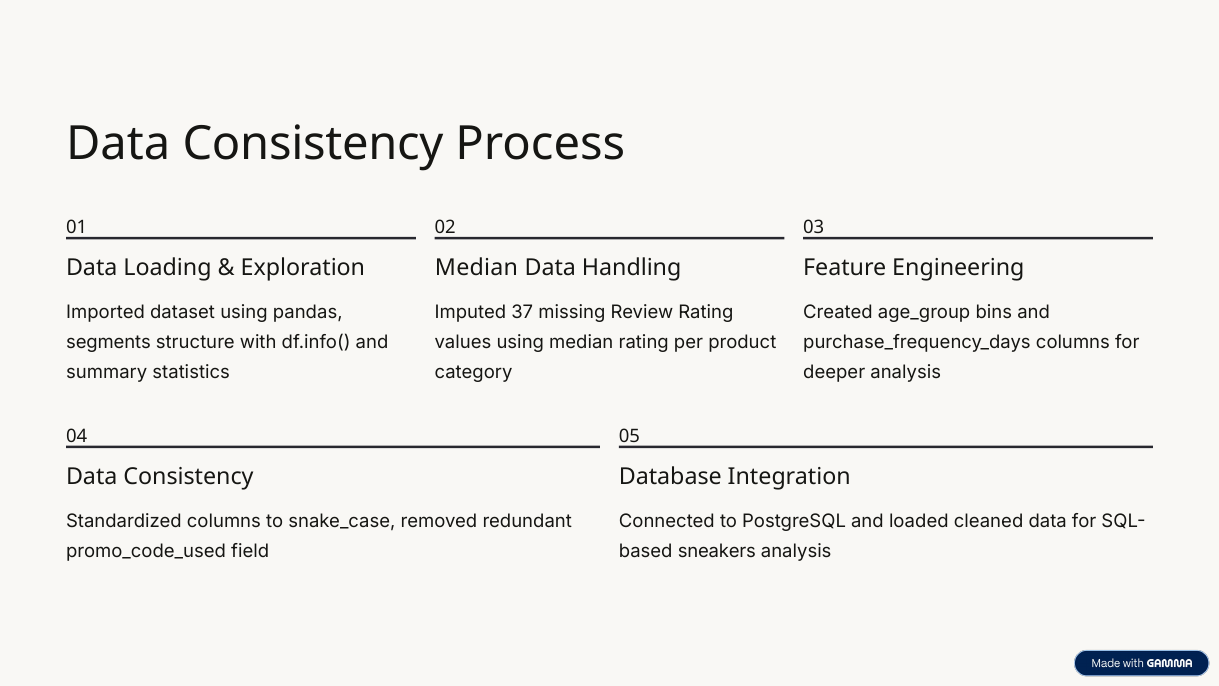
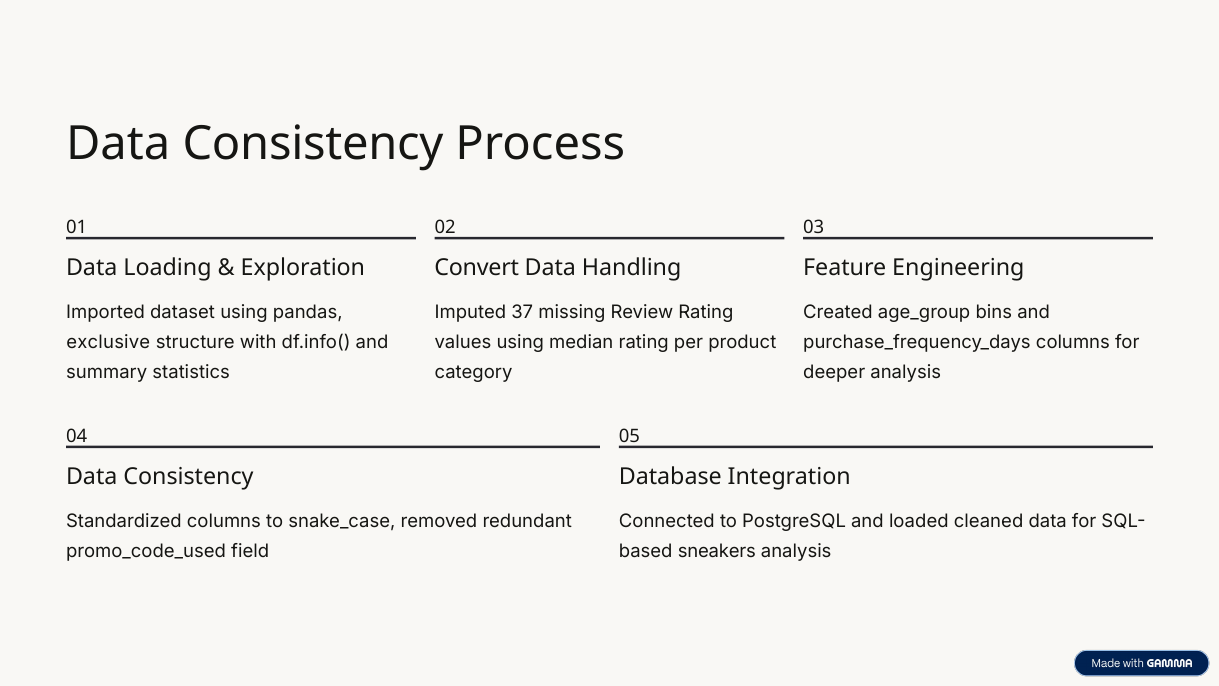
Median at (477, 268): Median -> Convert
segments: segments -> exclusive
